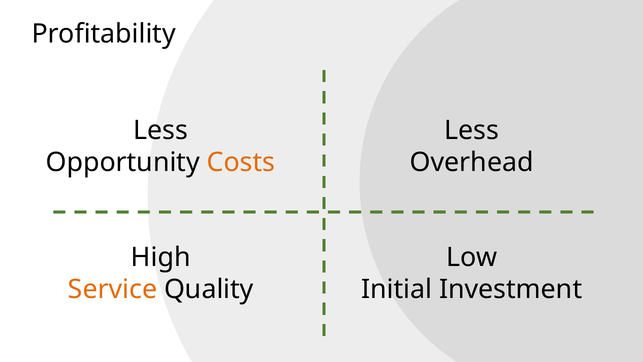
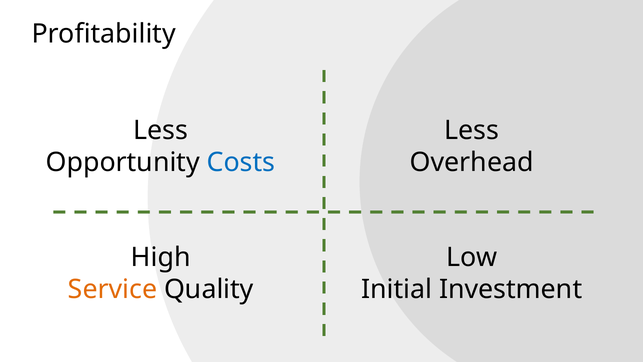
Costs colour: orange -> blue
